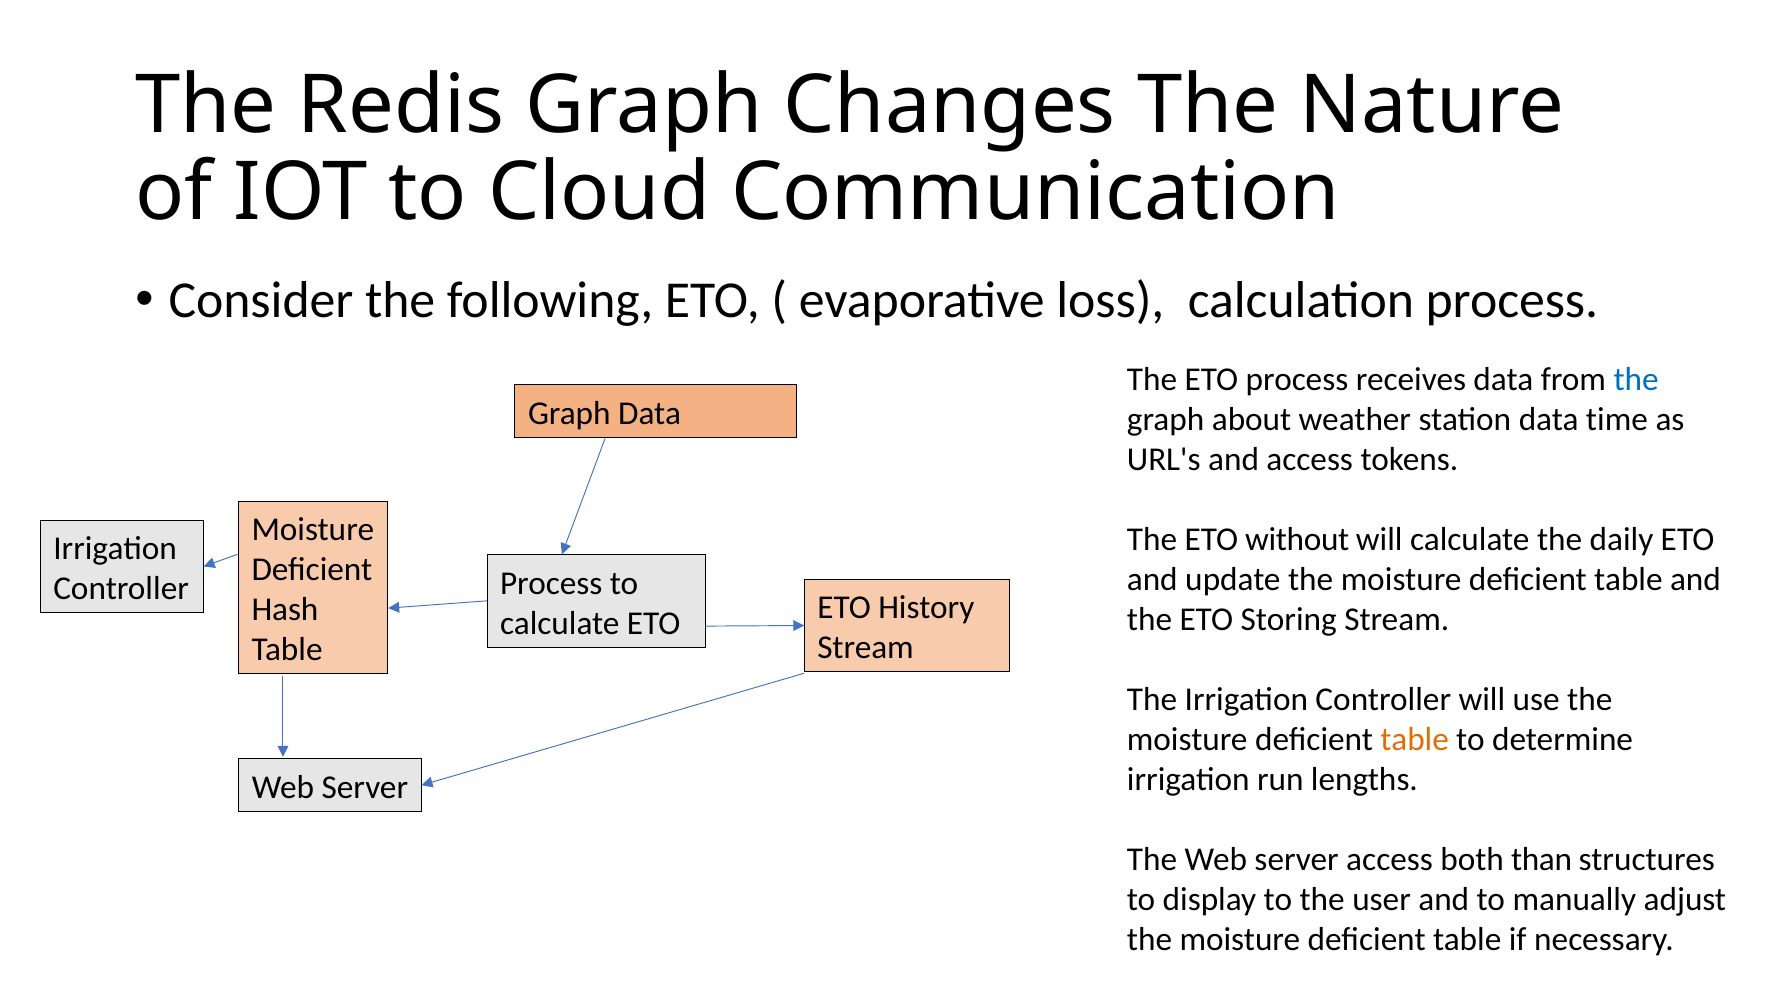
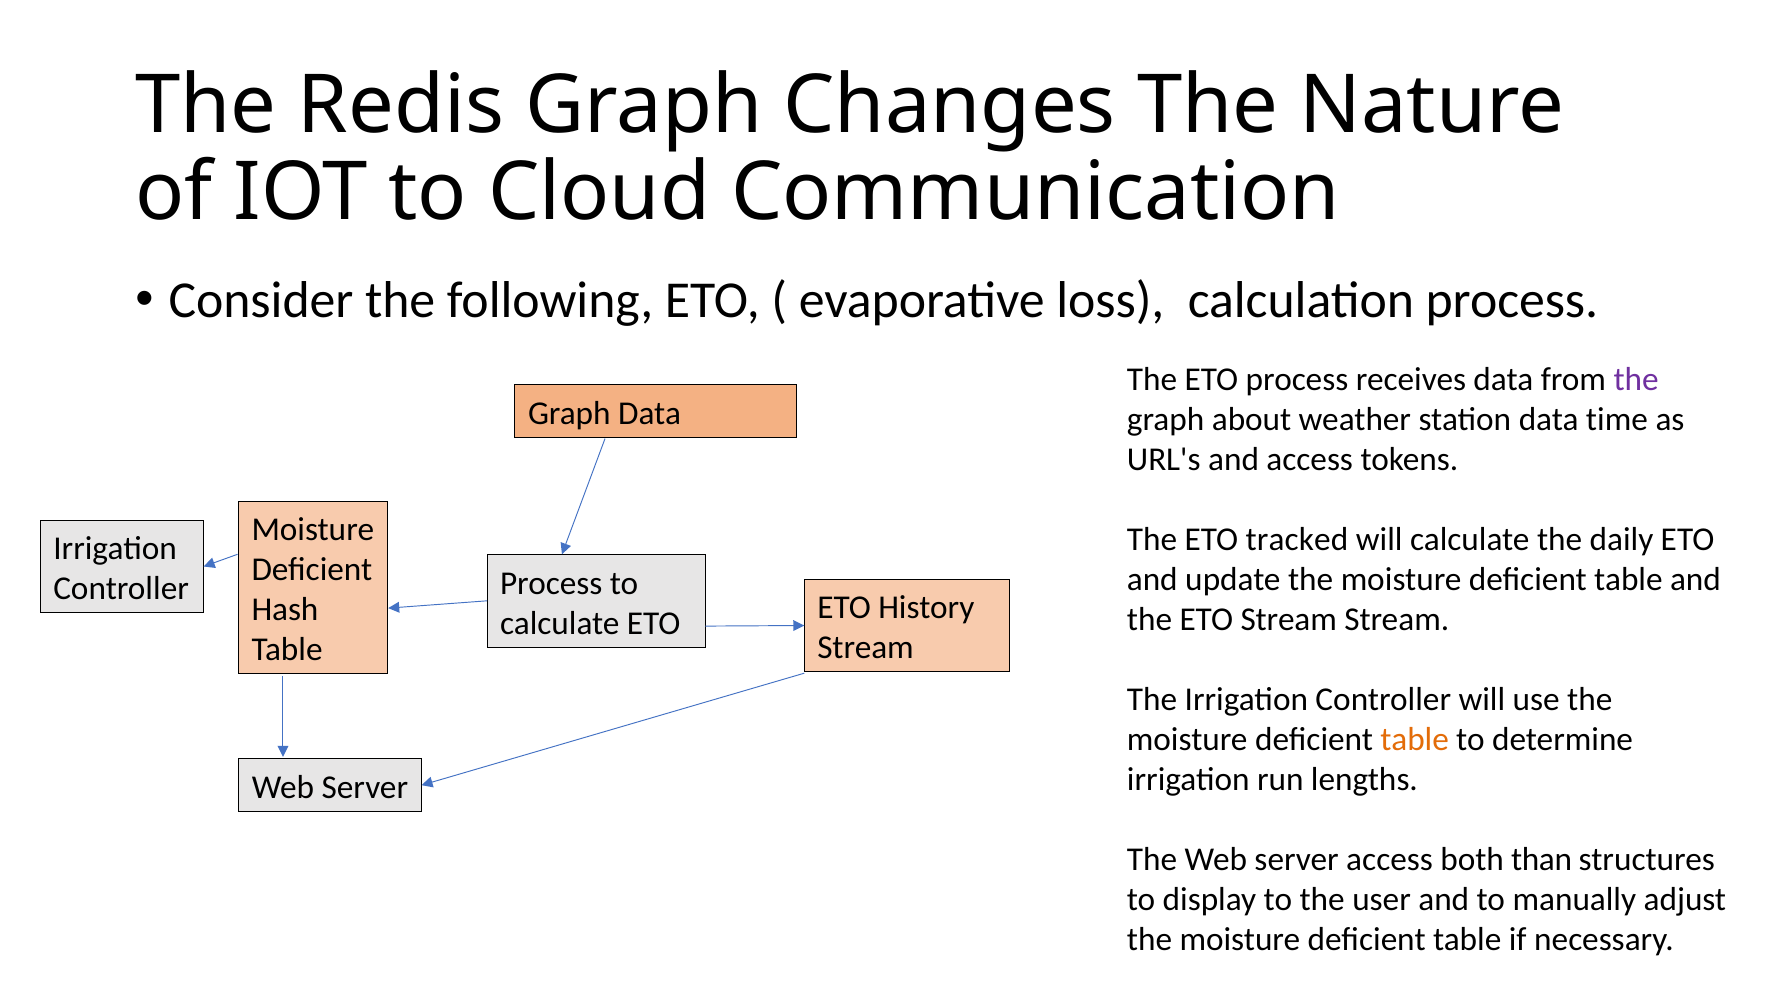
the at (1636, 379) colour: blue -> purple
without: without -> tracked
ETO Storing: Storing -> Stream
